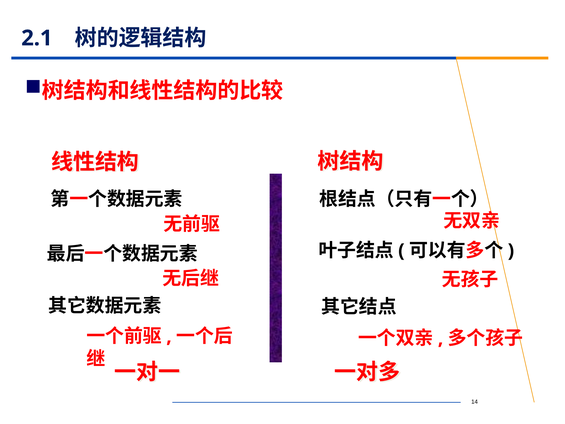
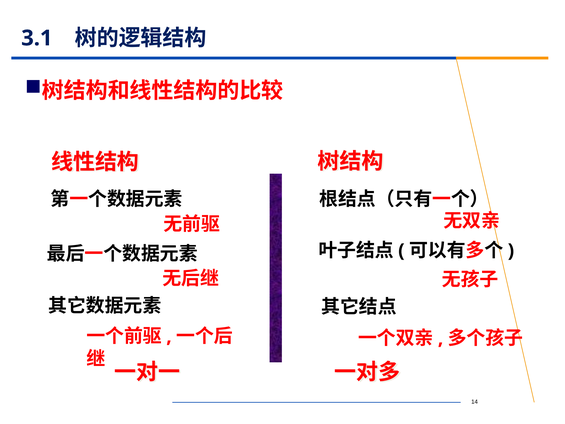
2.1: 2.1 -> 3.1
